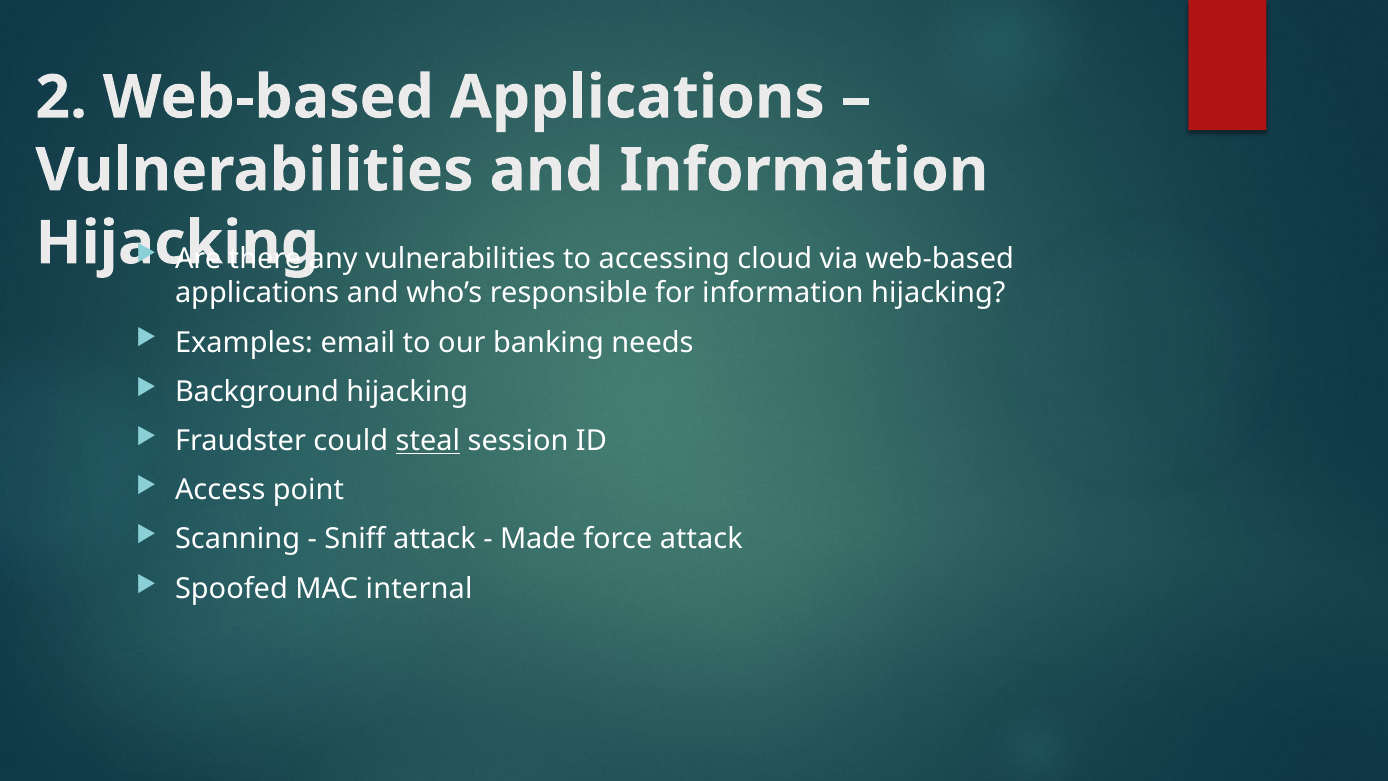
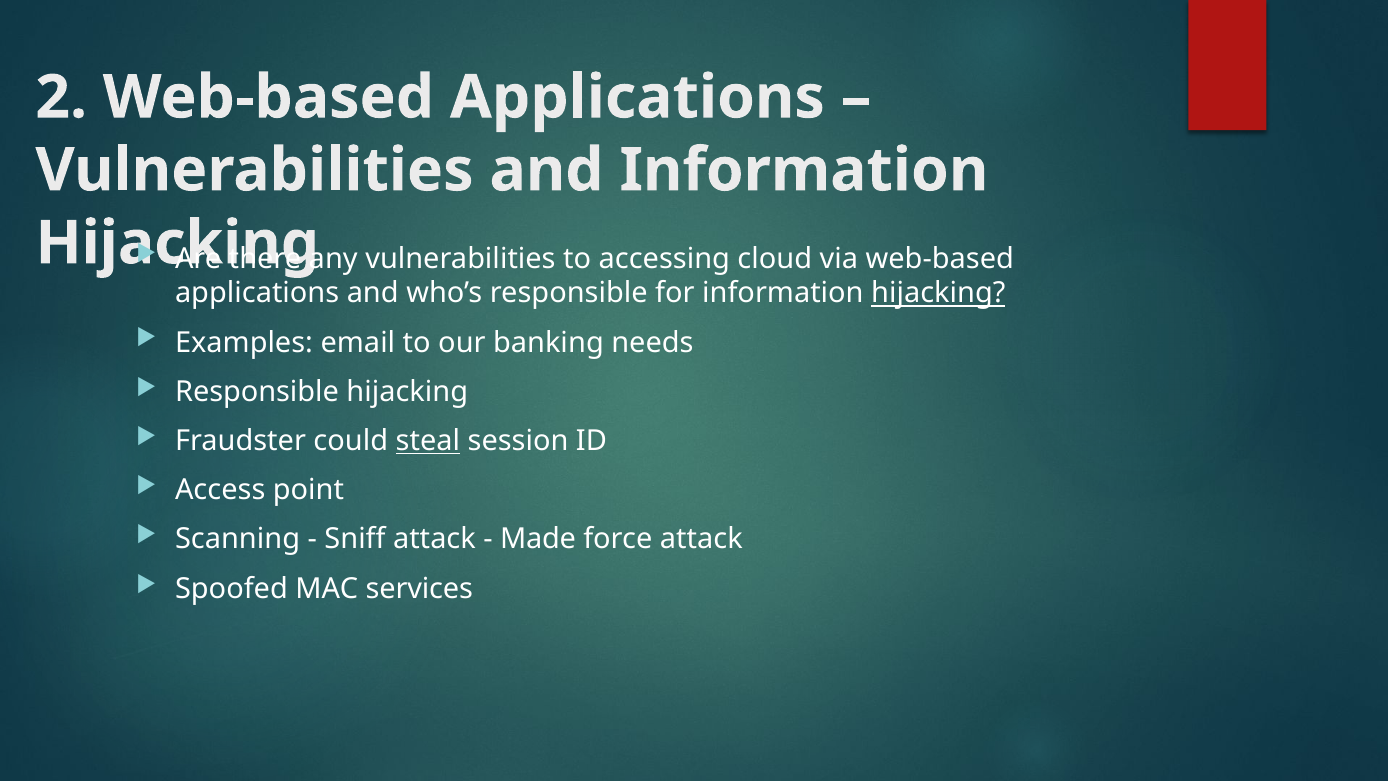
hijacking at (938, 293) underline: none -> present
Background at (257, 392): Background -> Responsible
internal: internal -> services
